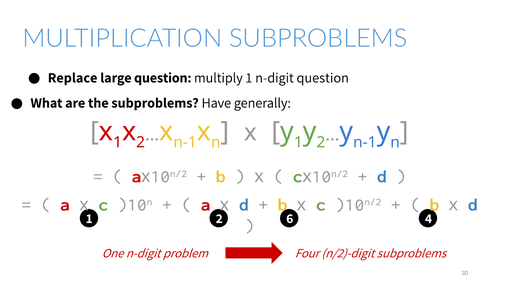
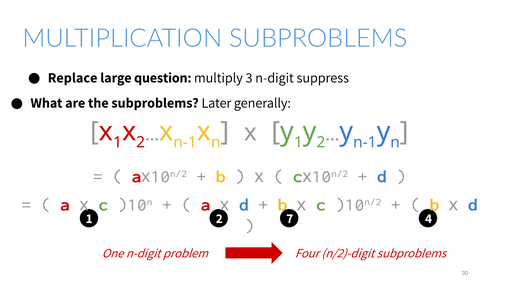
multiply 1: 1 -> 3
n-digit question: question -> suppress
Have: Have -> Later
6: 6 -> 7
